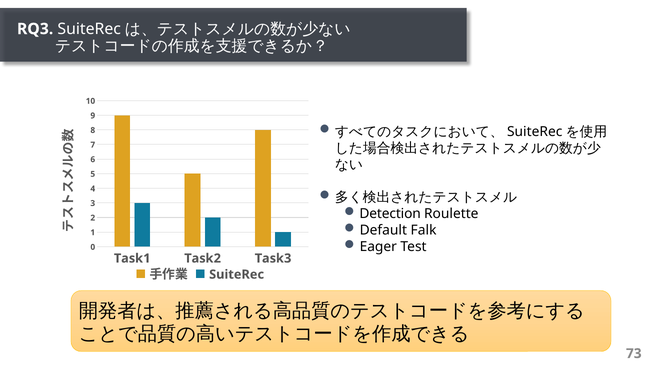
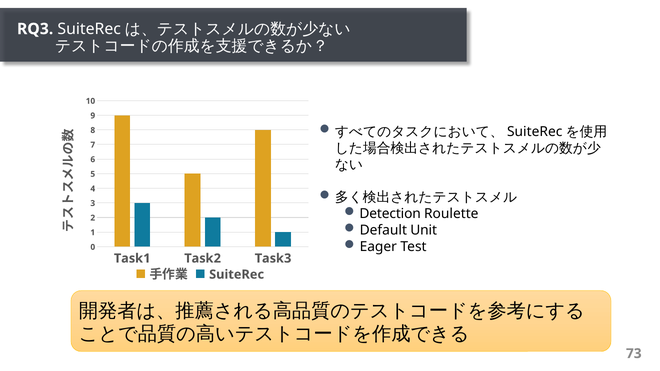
Falk: Falk -> Unit
